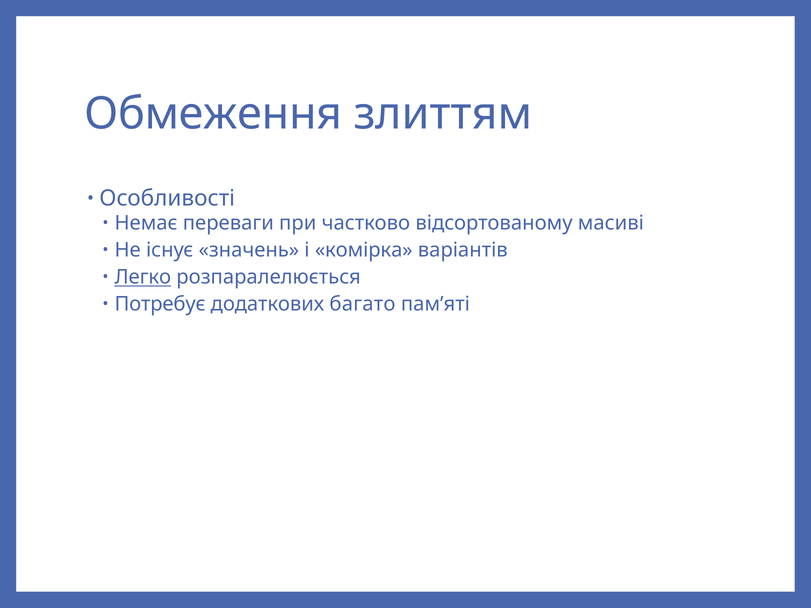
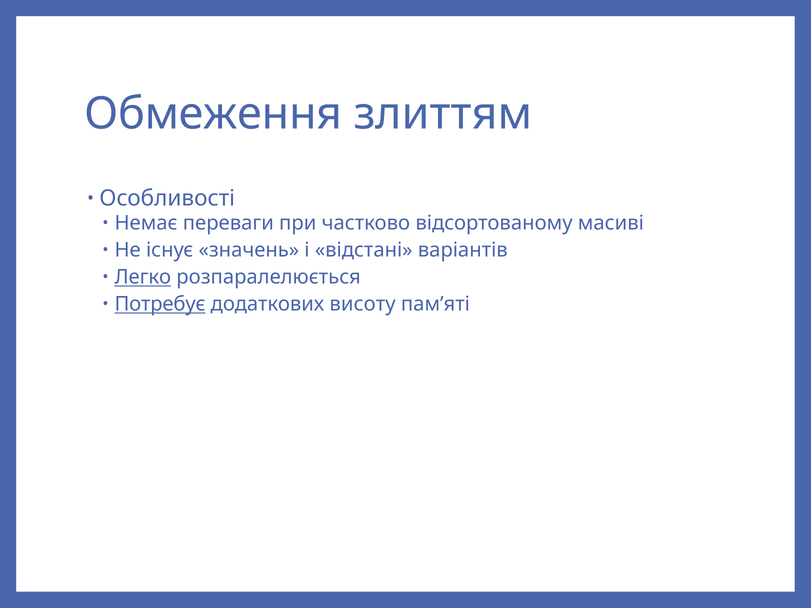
комірка: комірка -> відстані
Потребує underline: none -> present
багато: багато -> висоту
